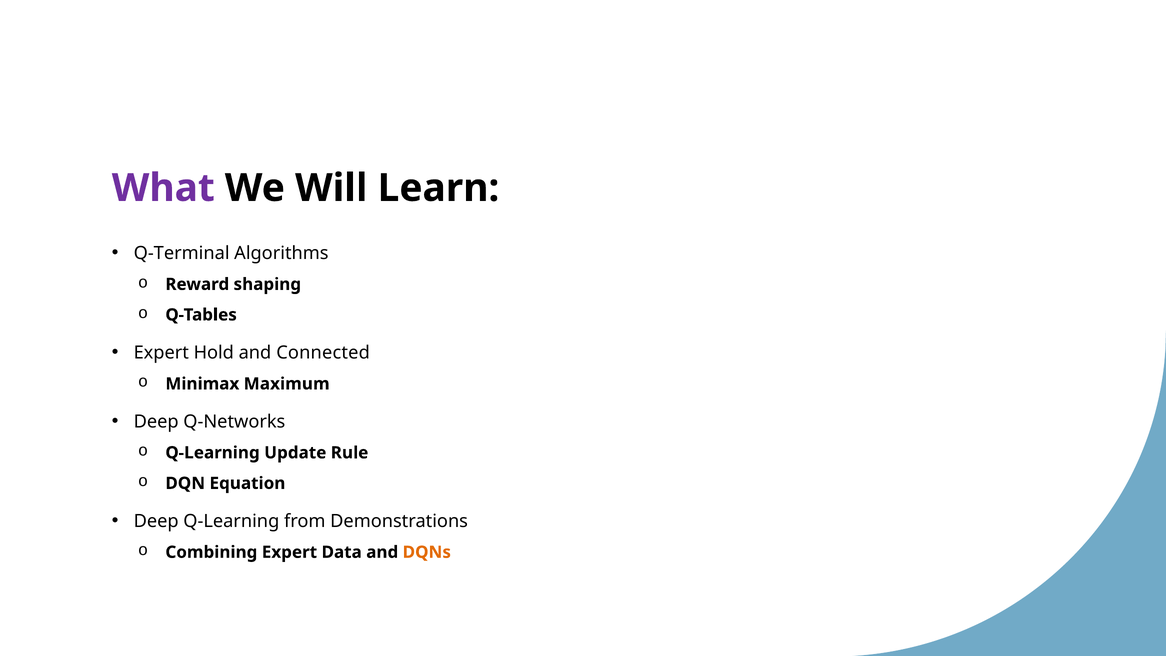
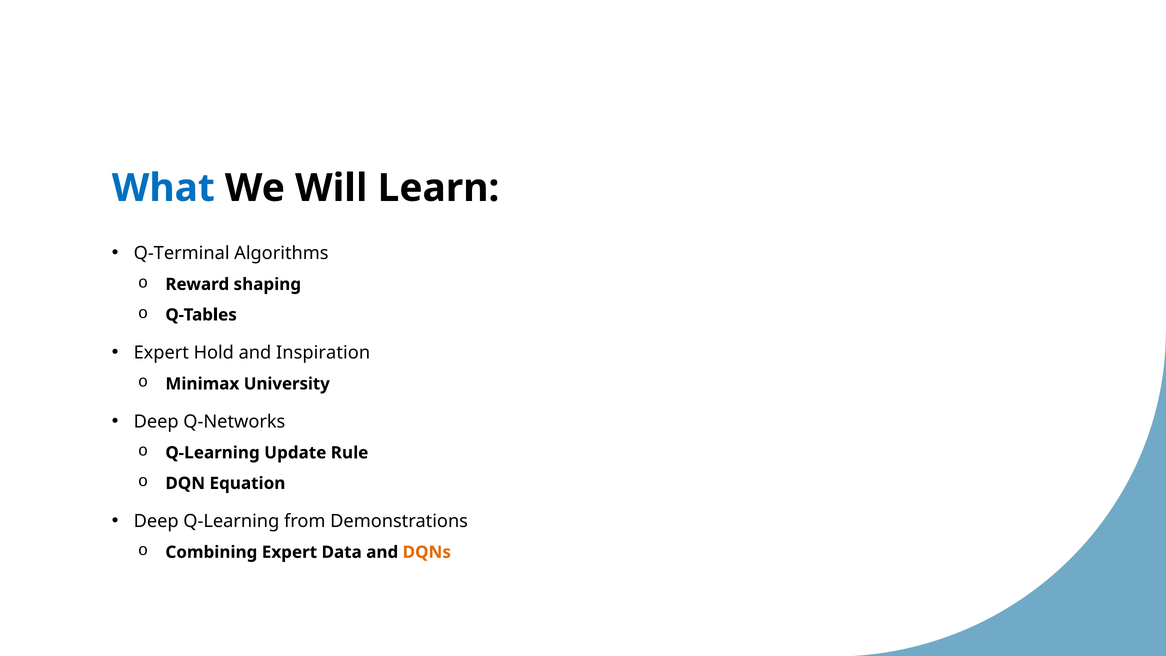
What colour: purple -> blue
Connected: Connected -> Inspiration
Maximum: Maximum -> University
